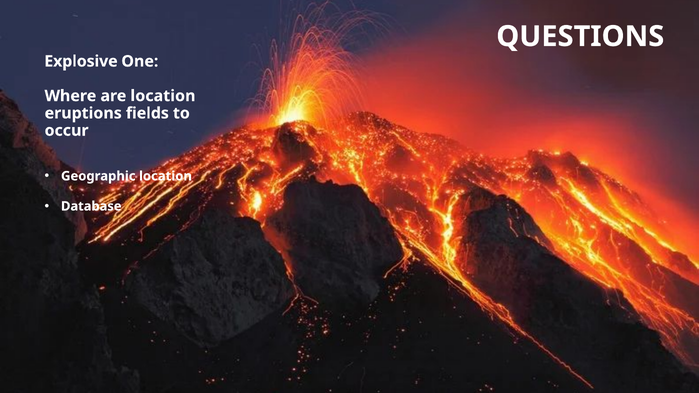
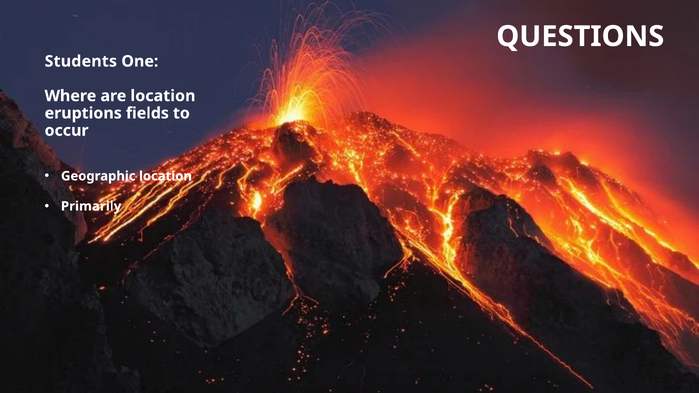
Explosive: Explosive -> Students
Database: Database -> Primarily
